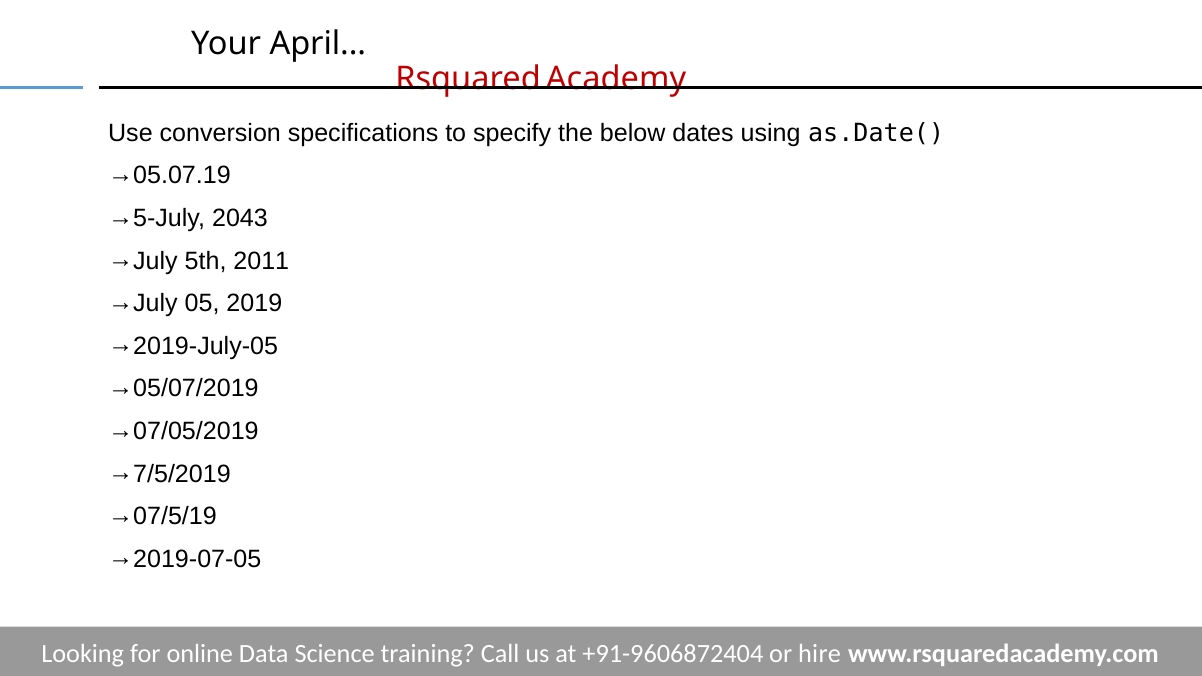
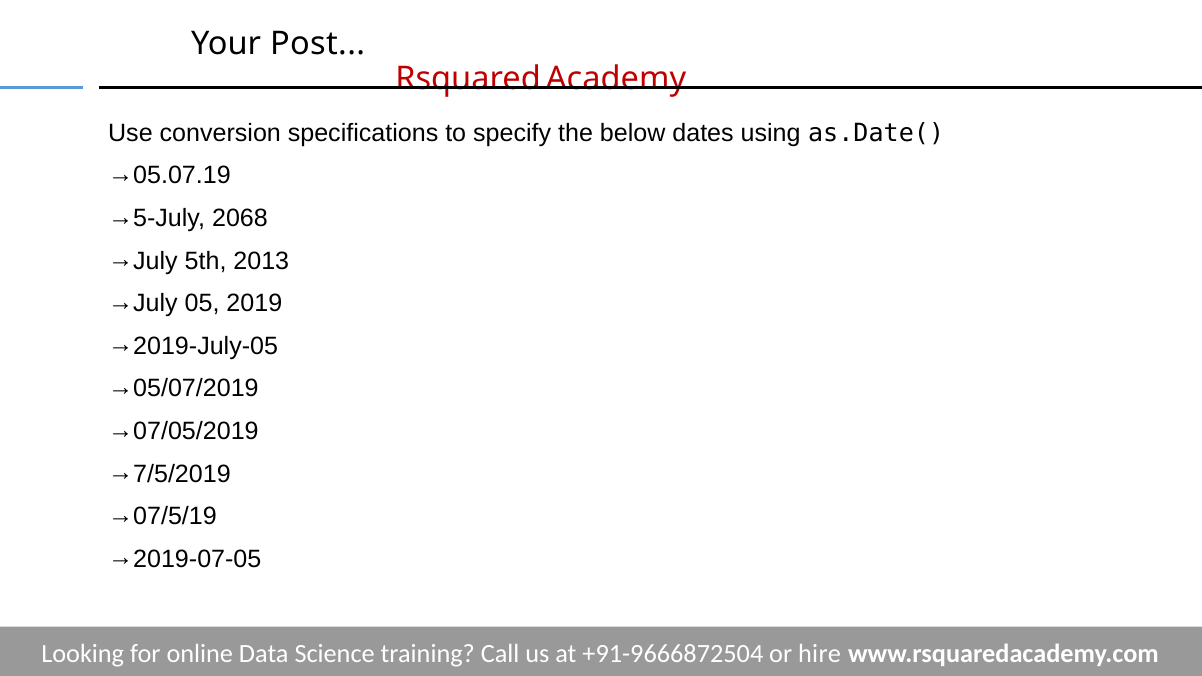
April: April -> Post
2043: 2043 -> 2068
2011: 2011 -> 2013
+91-9606872404: +91-9606872404 -> +91-9666872504
